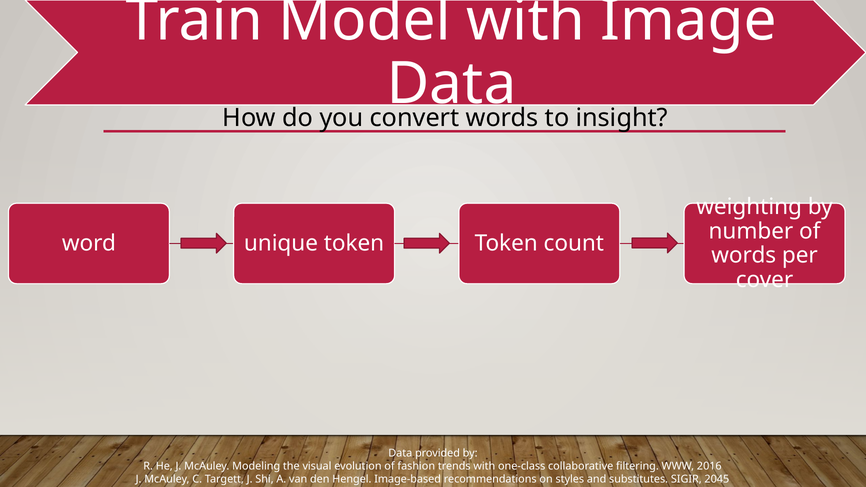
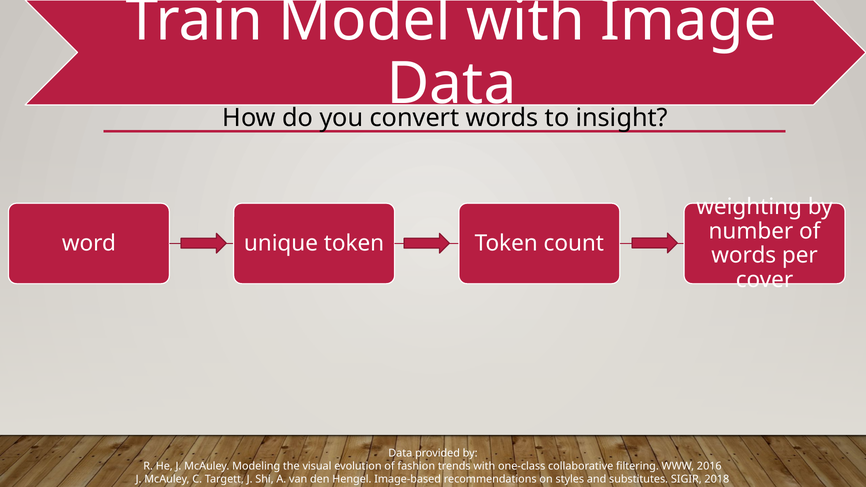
2045: 2045 -> 2018
